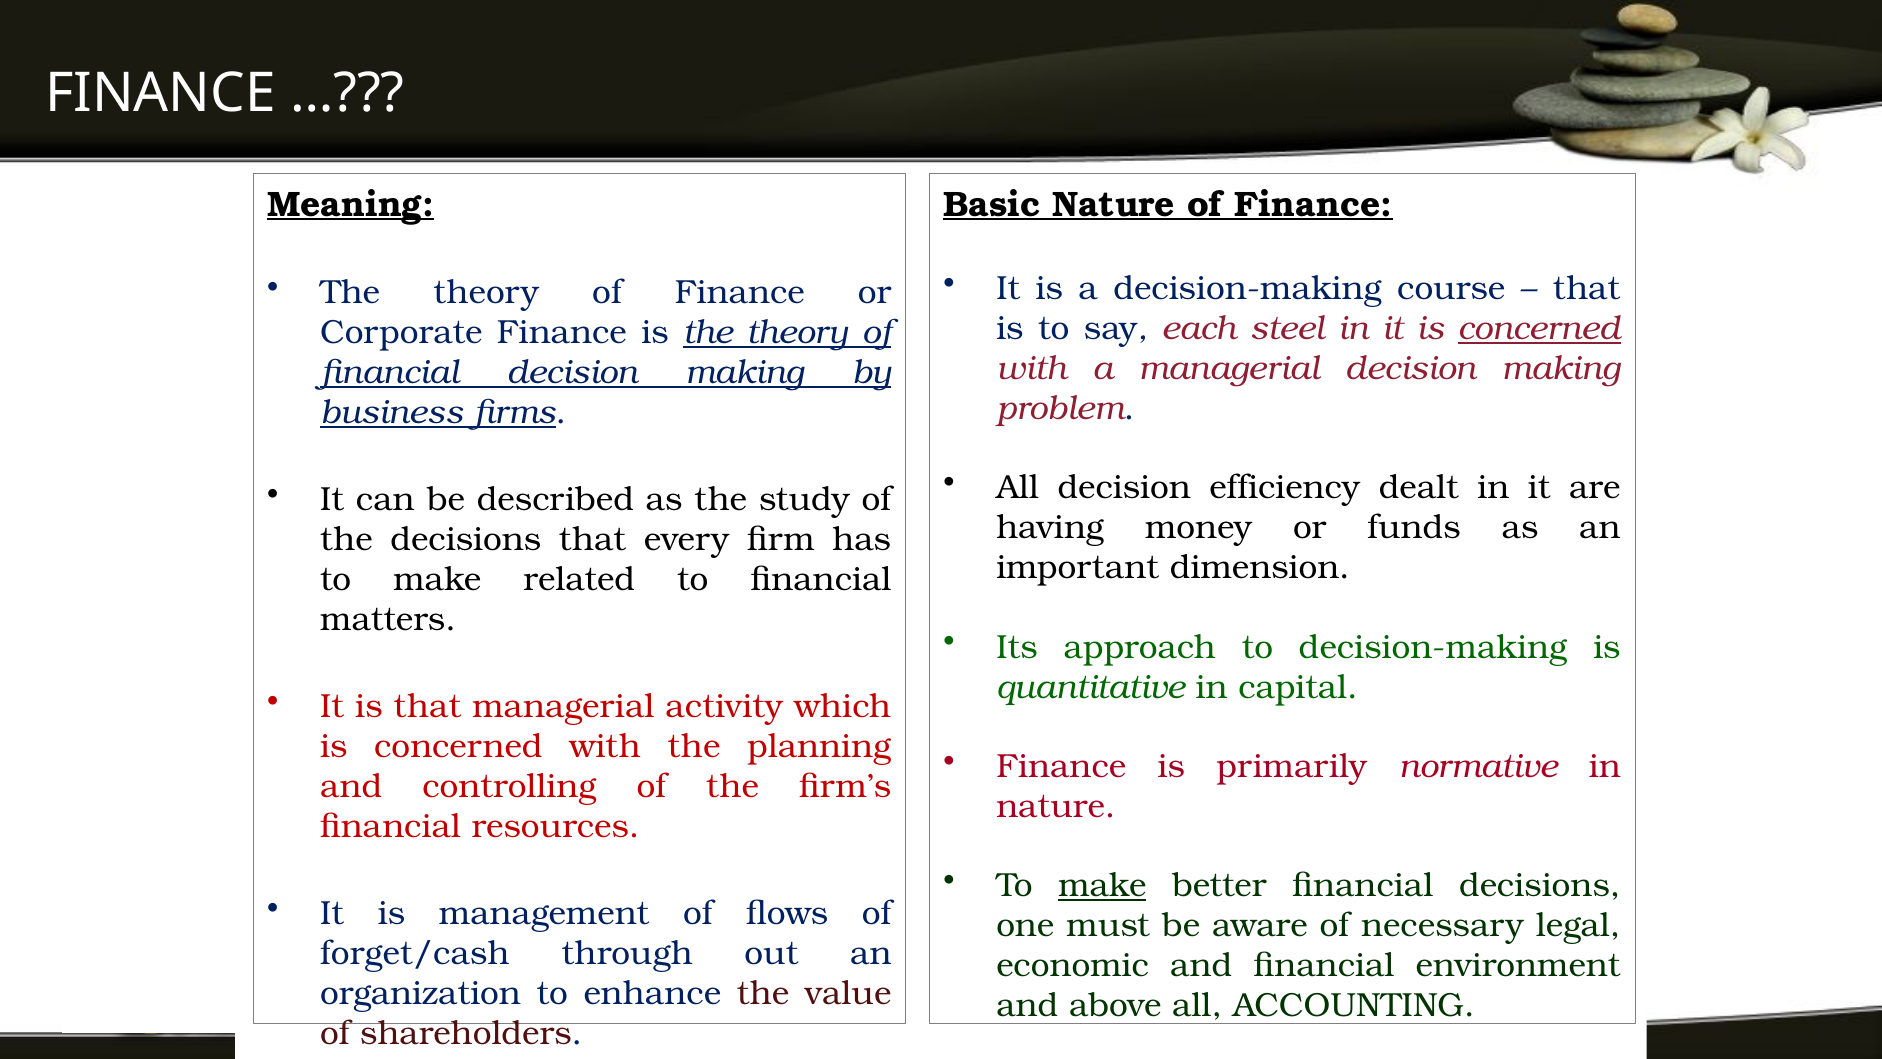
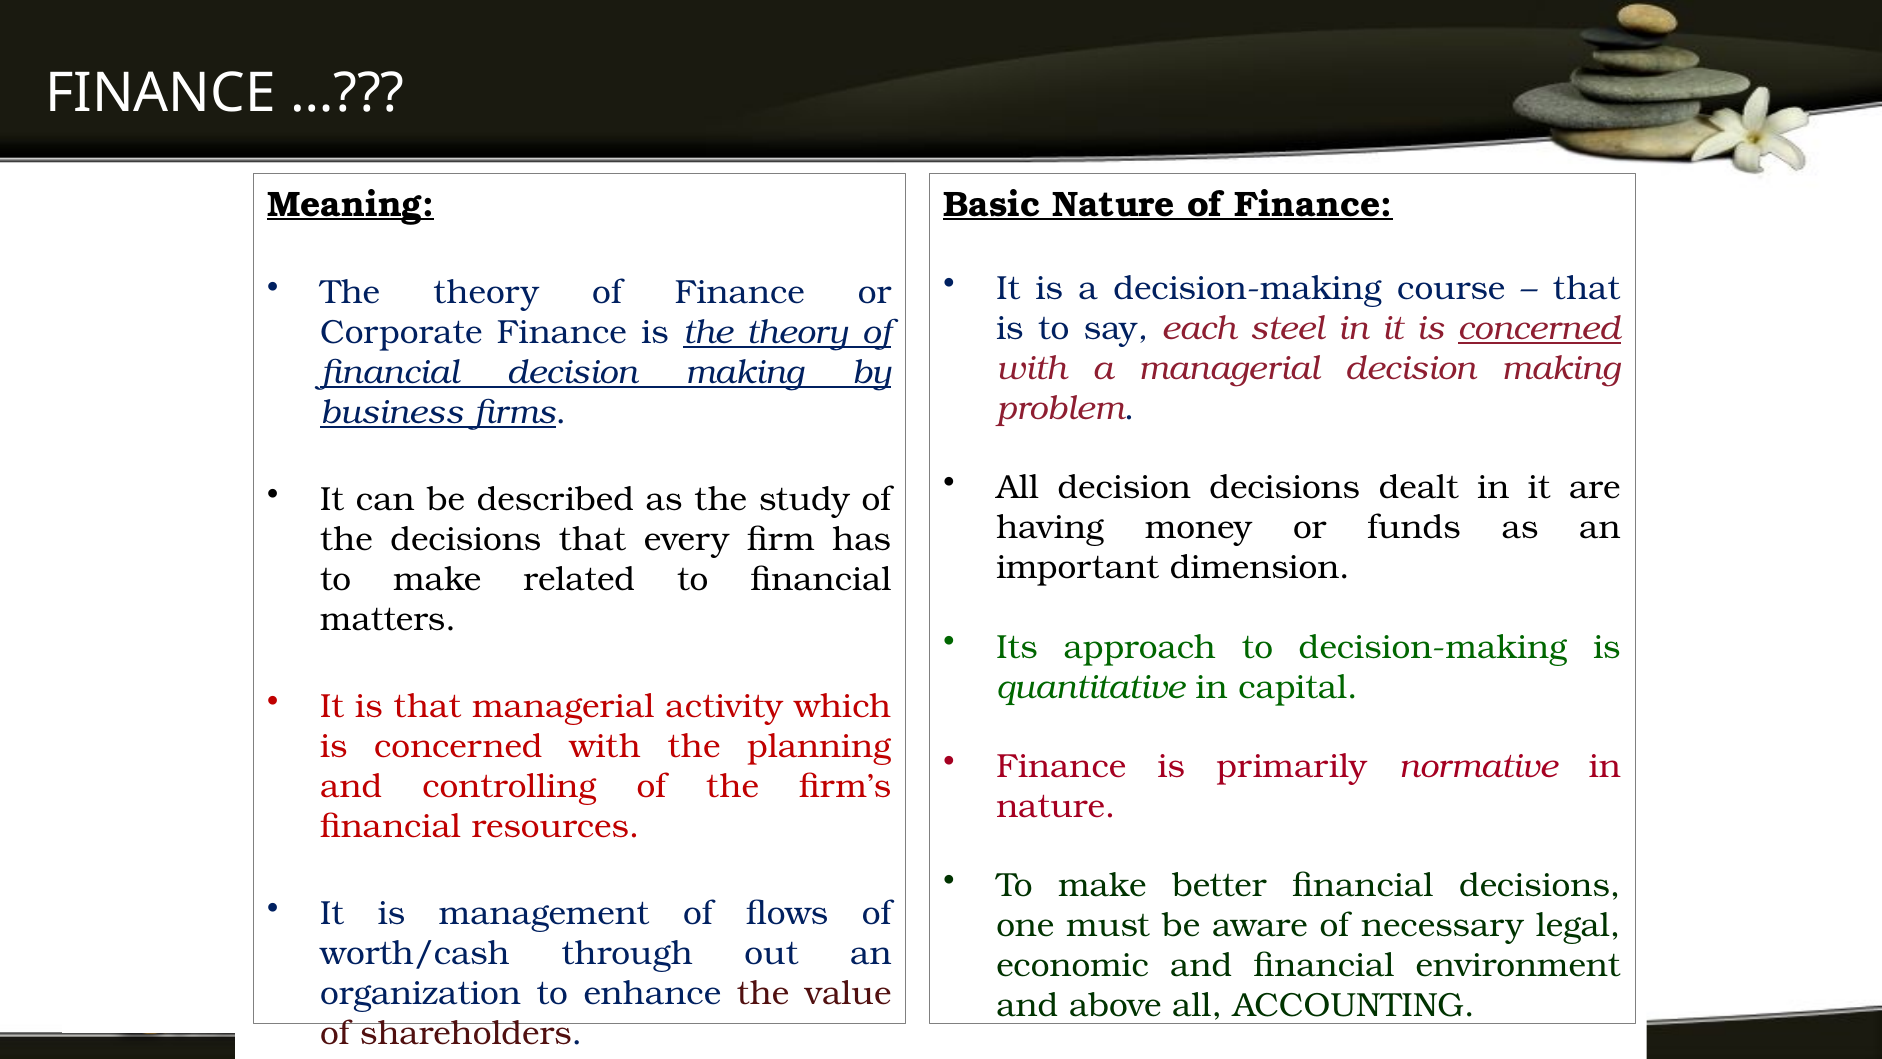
decision efficiency: efficiency -> decisions
make at (1103, 886) underline: present -> none
forget/cash: forget/cash -> worth/cash
